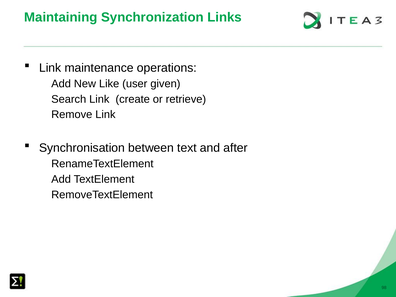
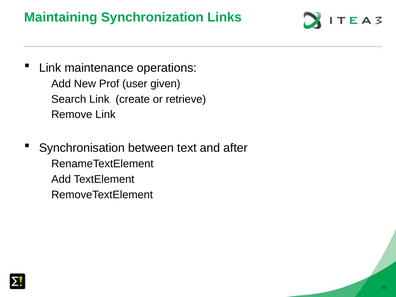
Like: Like -> Prof
